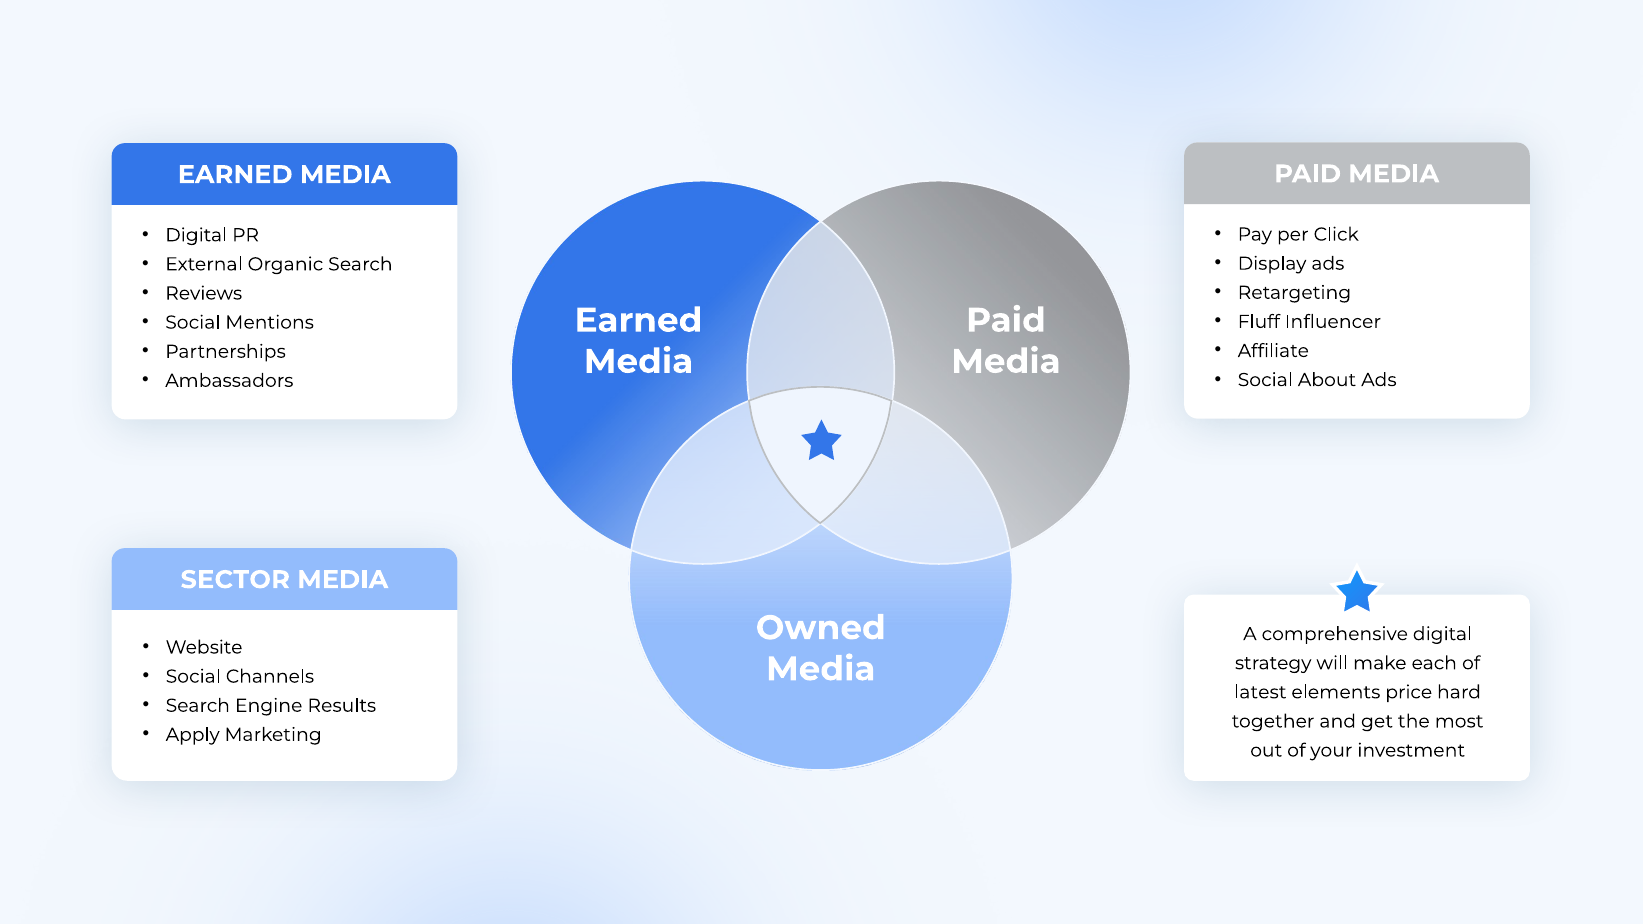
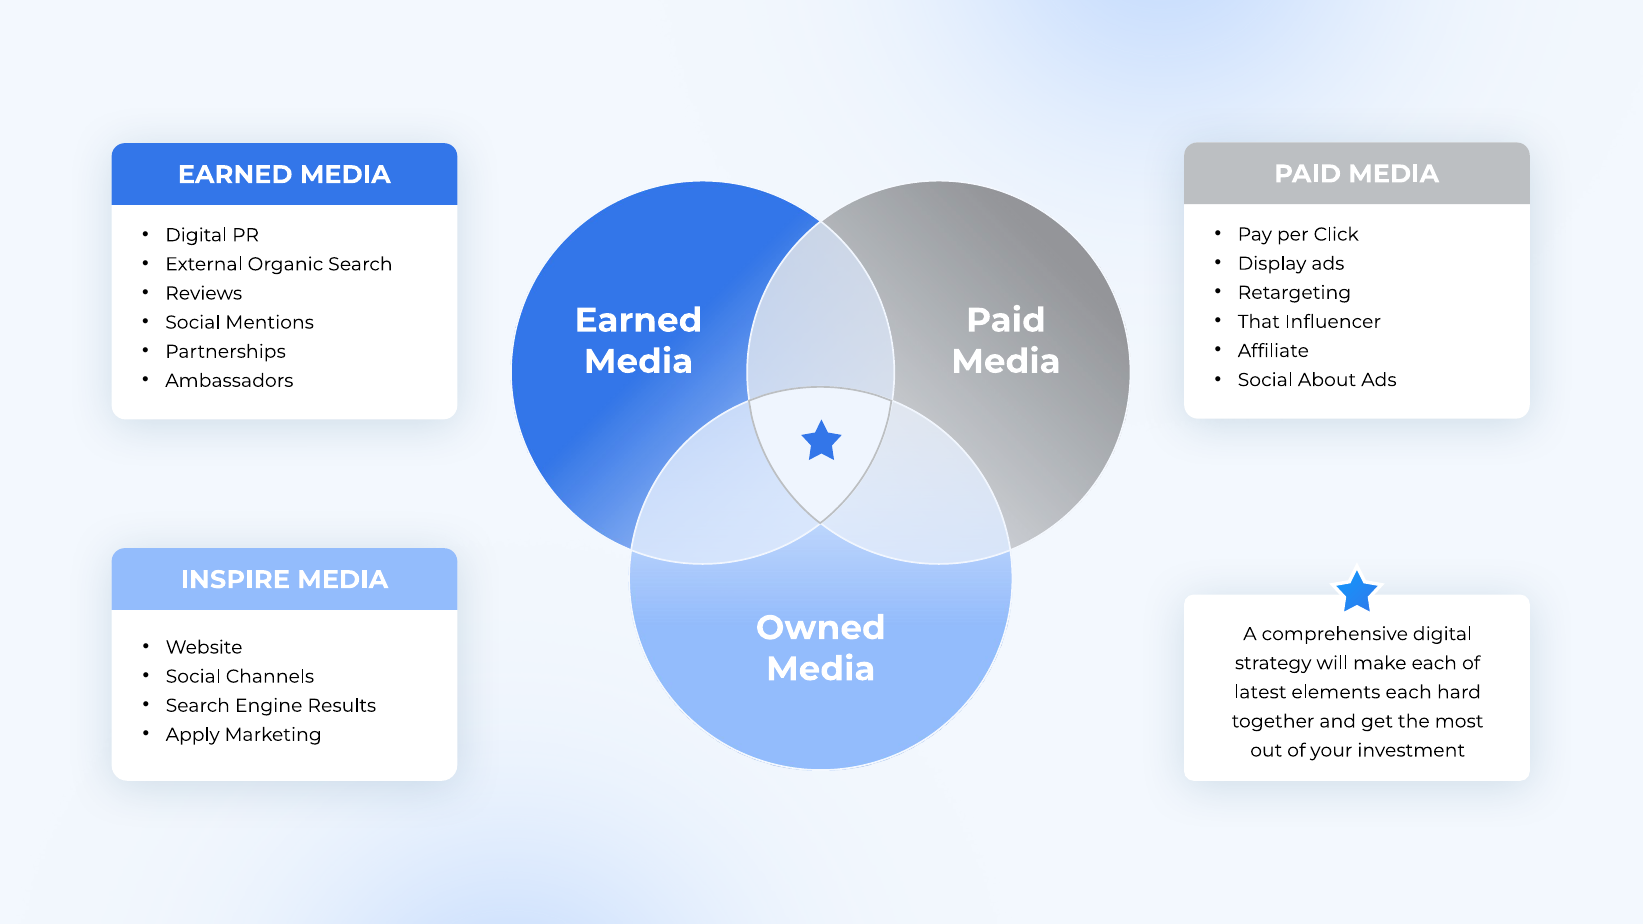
Fluff: Fluff -> That
SECTOR: SECTOR -> INSPIRE
elements price: price -> each
